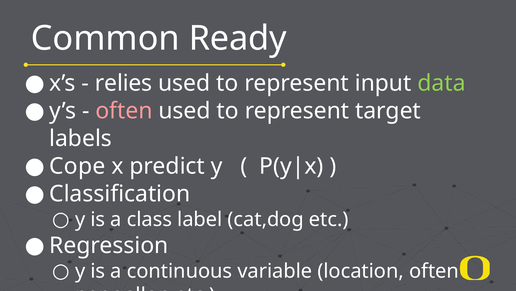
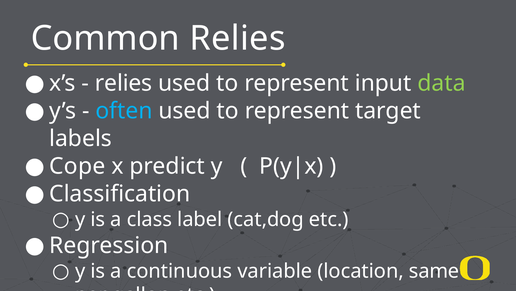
Common Ready: Ready -> Relies
often at (124, 111) colour: pink -> light blue
location often: often -> same
